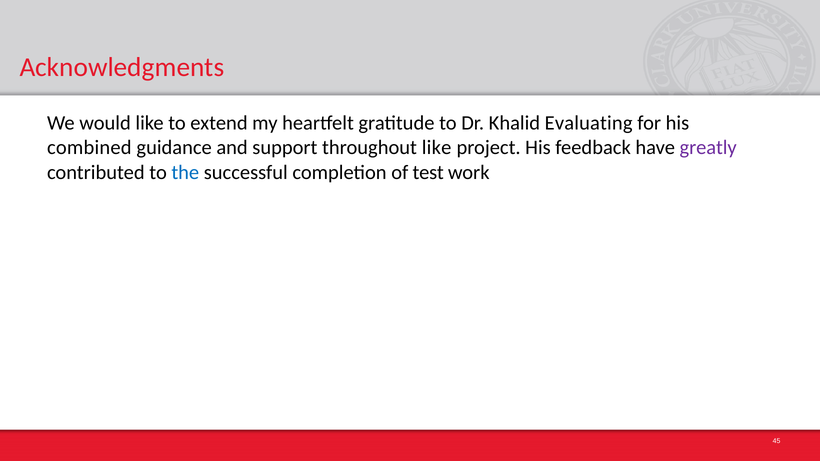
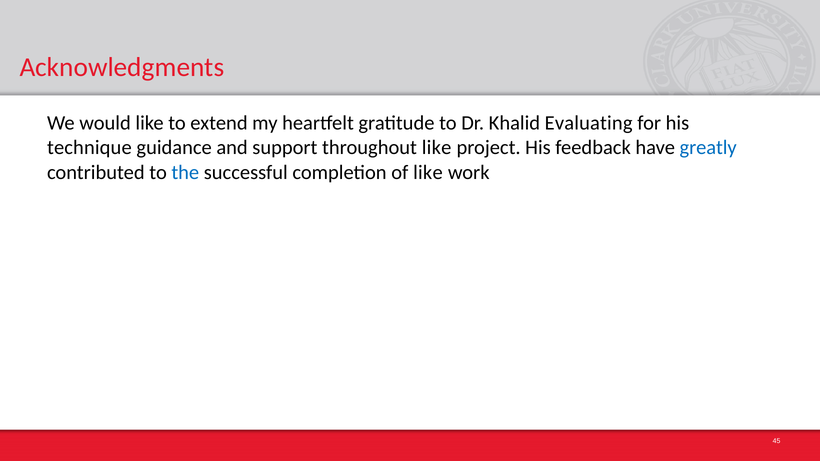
combined: combined -> technique
greatly colour: purple -> blue
of test: test -> like
